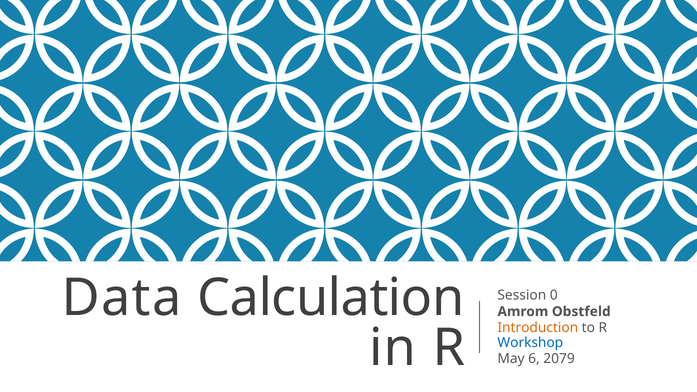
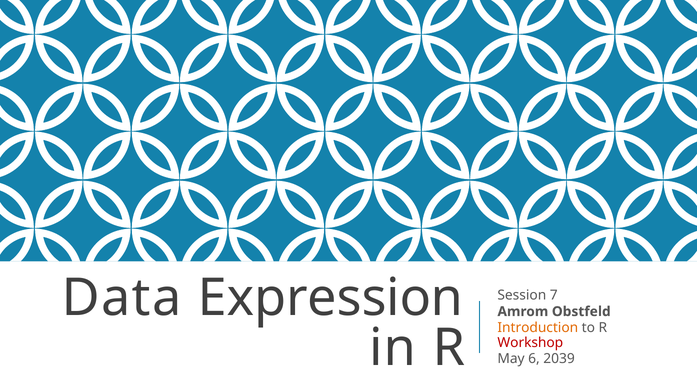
Calculation: Calculation -> Expression
0: 0 -> 7
Workshop colour: blue -> red
2079: 2079 -> 2039
